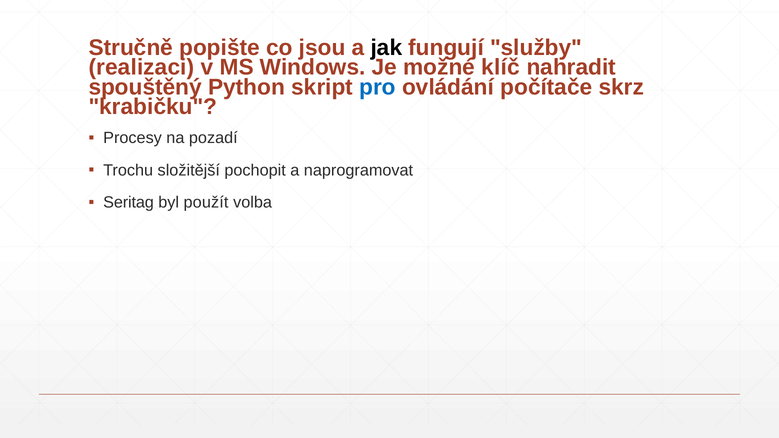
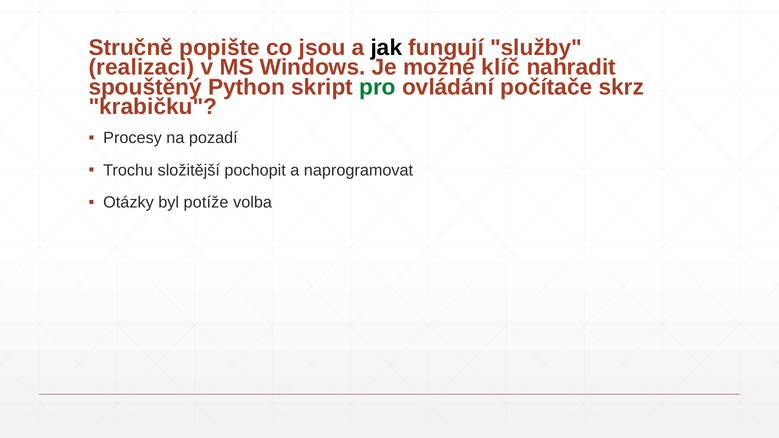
pro colour: blue -> green
Seritag: Seritag -> Otázky
použít: použít -> potíže
